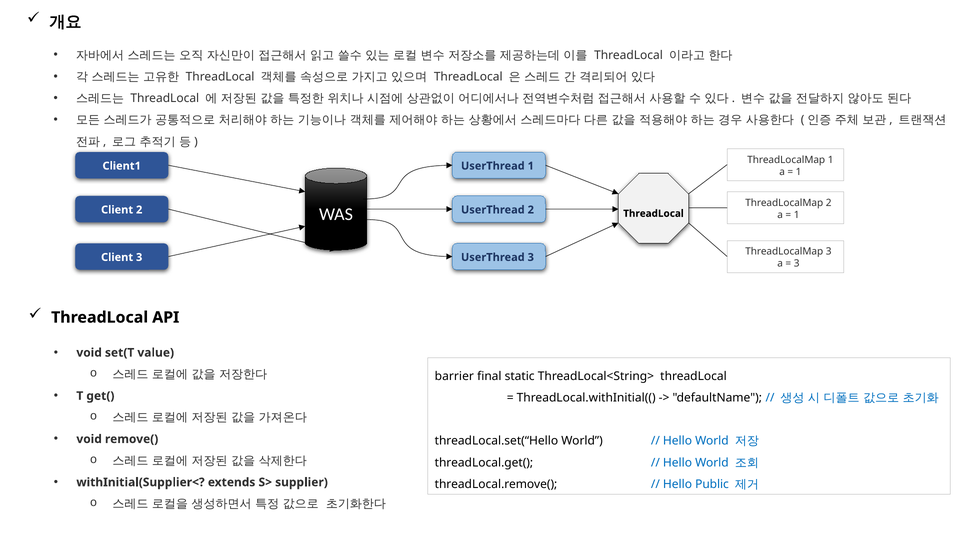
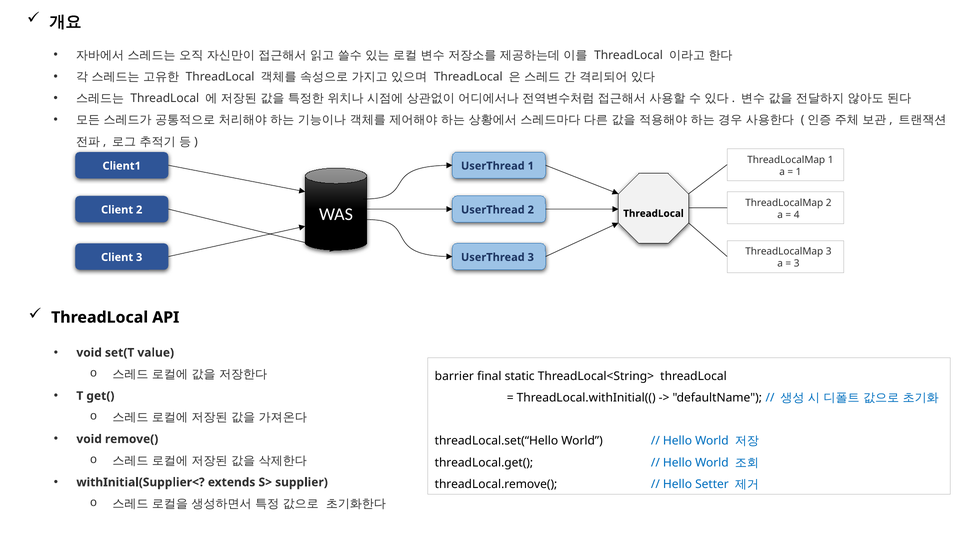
1 at (797, 215): 1 -> 4
Public: Public -> Setter
